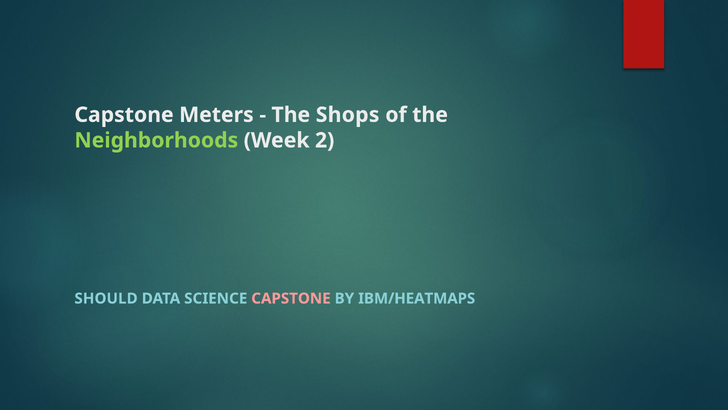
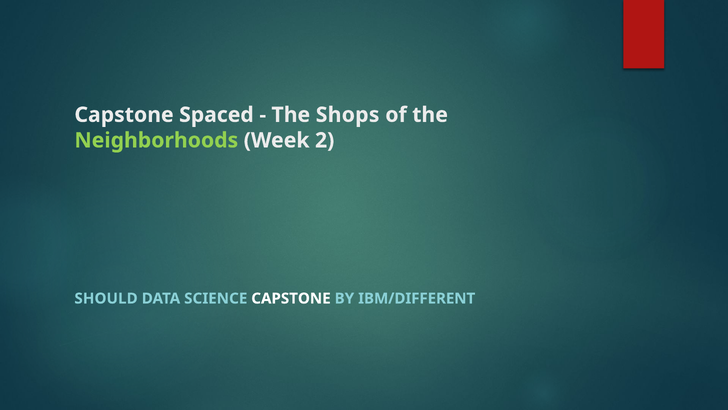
Meters: Meters -> Spaced
CAPSTONE at (291, 298) colour: pink -> white
IBM/HEATMAPS: IBM/HEATMAPS -> IBM/DIFFERENT
